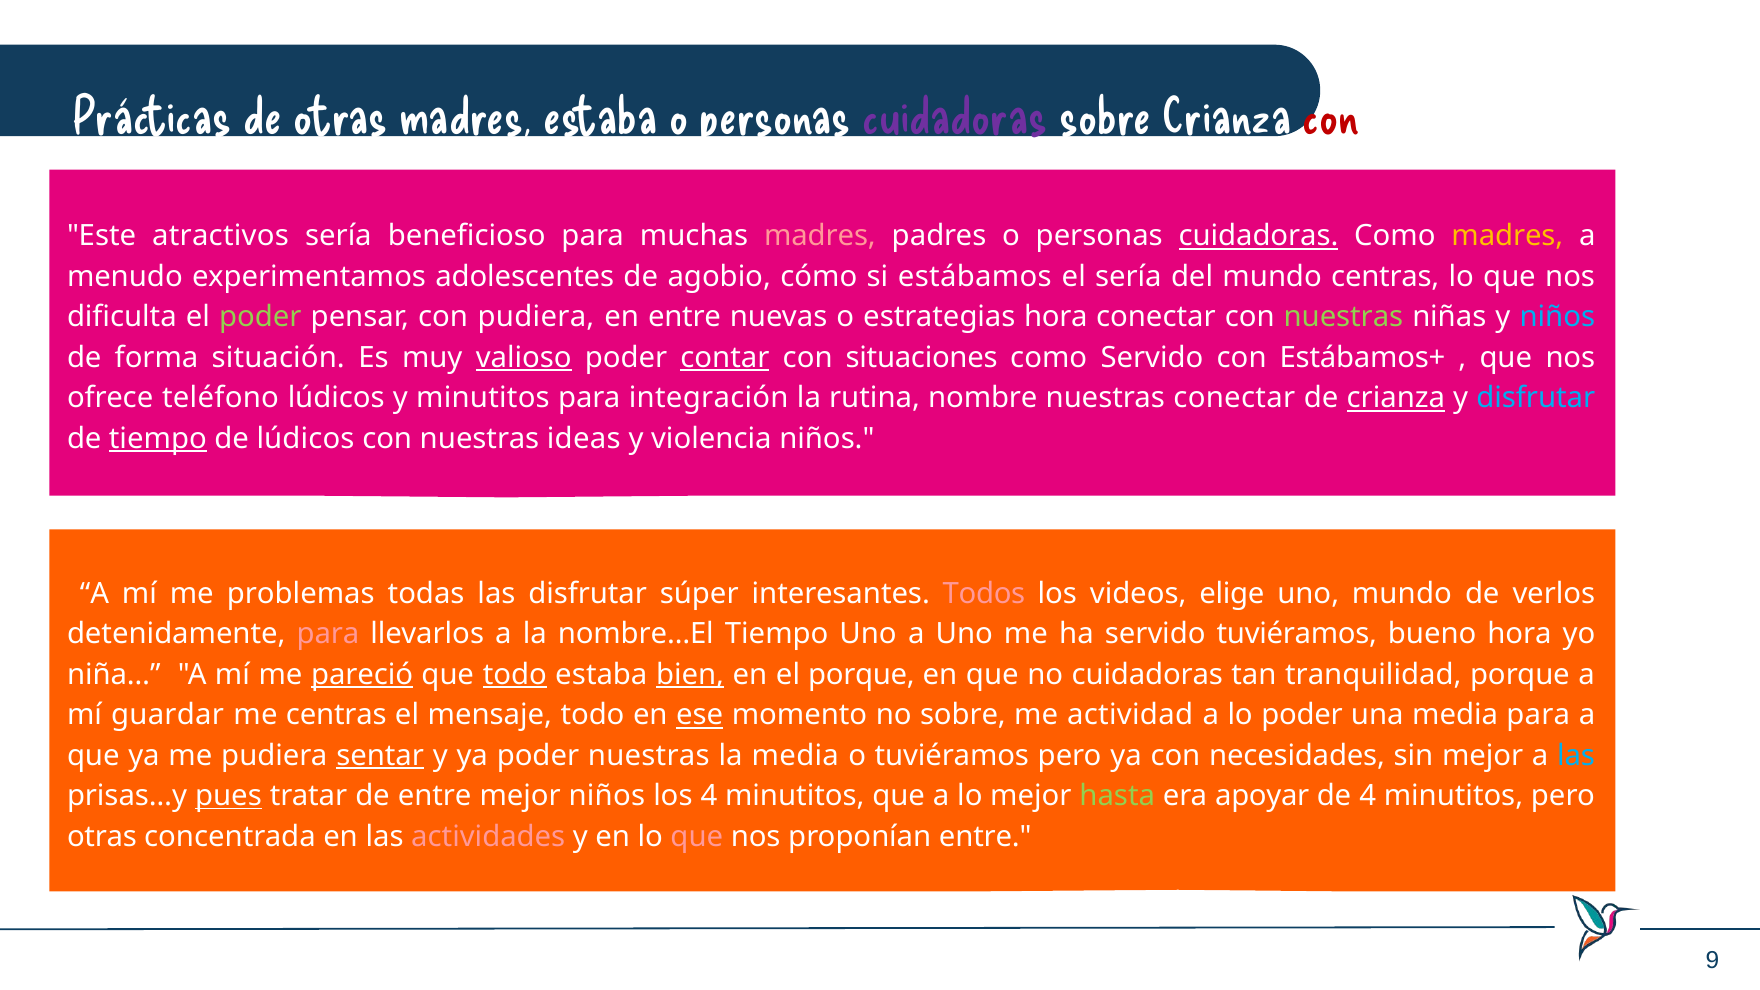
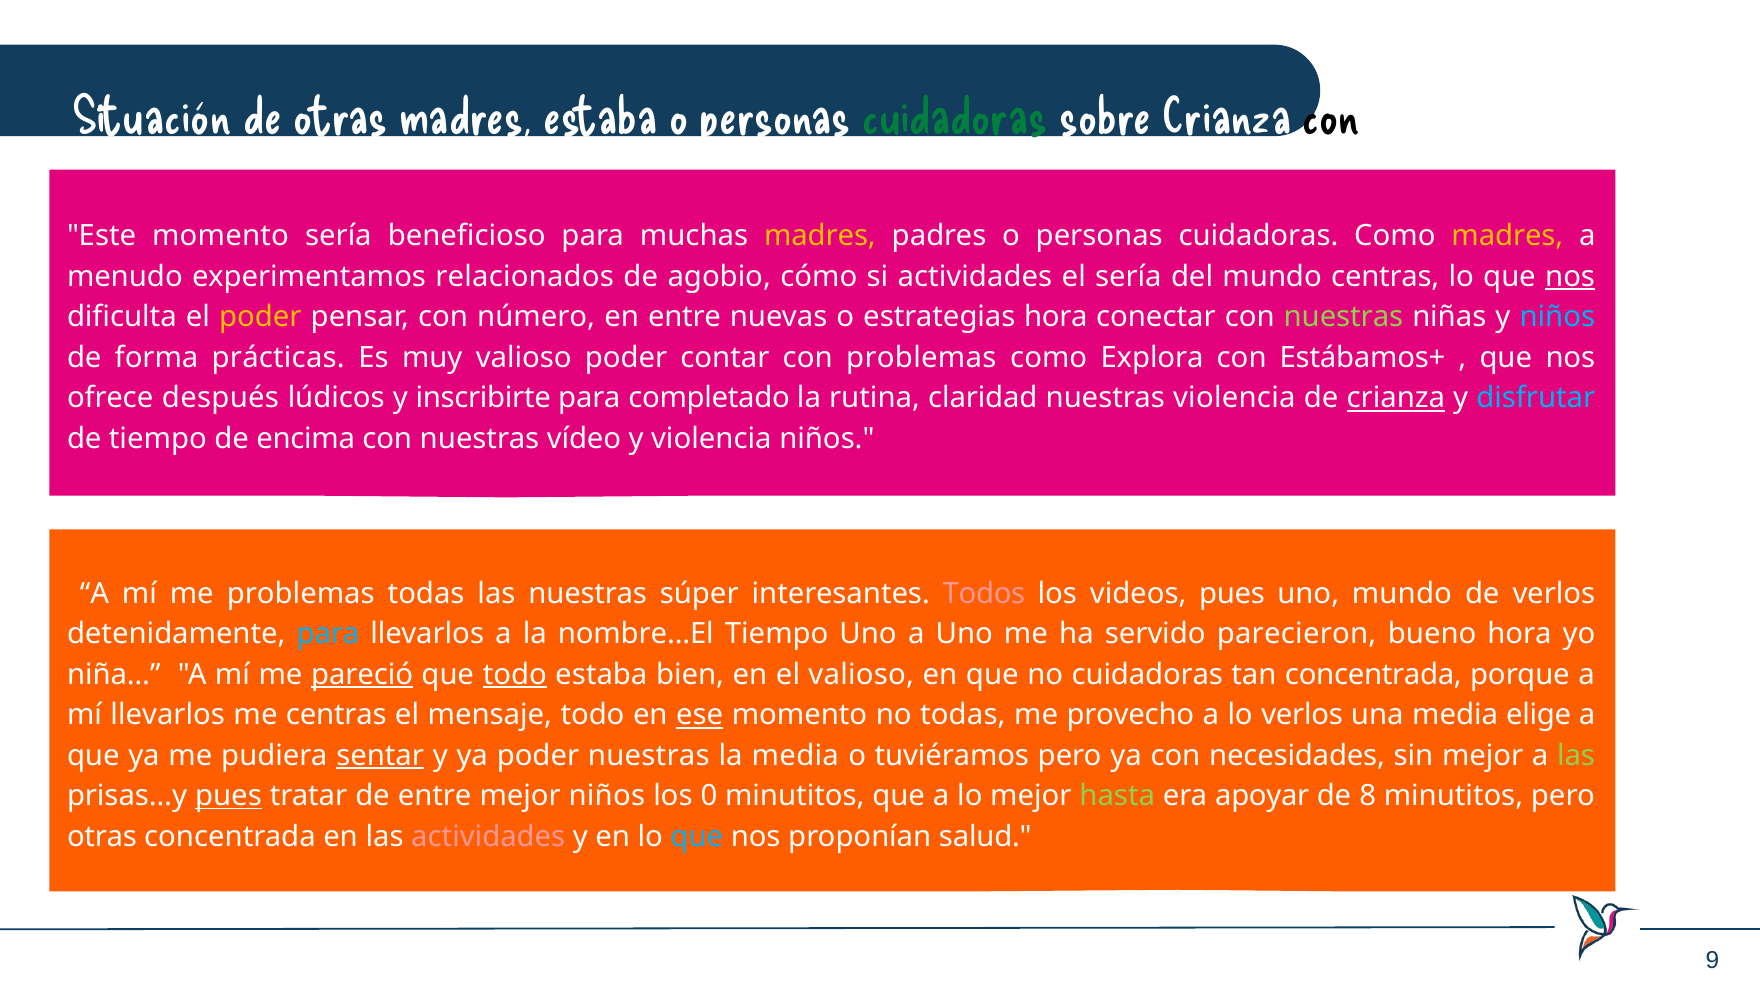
Prácticas: Prácticas -> Situación
cuidadoras at (955, 118) colour: purple -> green
con at (1332, 118) colour: red -> black
Este atractivos: atractivos -> momento
madres at (820, 236) colour: pink -> yellow
cuidadoras at (1259, 236) underline: present -> none
adolescentes: adolescentes -> relacionados
si estábamos: estábamos -> actividades
nos at (1570, 277) underline: none -> present
poder at (260, 317) colour: light green -> yellow
con pudiera: pudiera -> número
situación: situación -> prácticas
valioso at (524, 358) underline: present -> none
contar underline: present -> none
con situaciones: situaciones -> problemas
como Servido: Servido -> Explora
teléfono: teléfono -> después
y minutitos: minutitos -> inscribirte
integración: integración -> completado
nombre: nombre -> claridad
nuestras conectar: conectar -> violencia
tiempo at (158, 439) underline: present -> none
de lúdicos: lúdicos -> encima
ideas: ideas -> vídeo
las disfrutar: disfrutar -> nuestras
videos elige: elige -> pues
para at (328, 634) colour: pink -> light blue
servido tuviéramos: tuviéramos -> parecieron
bien underline: present -> none
el porque: porque -> valioso
tan tranquilidad: tranquilidad -> concentrada
mí guardar: guardar -> llevarlos
no sobre: sobre -> todas
actividad: actividad -> provecho
lo poder: poder -> verlos
media para: para -> elige
las at (1576, 756) colour: light blue -> light green
los 4: 4 -> 0
de 4: 4 -> 8
que at (697, 836) colour: pink -> light blue
proponían entre: entre -> salud
